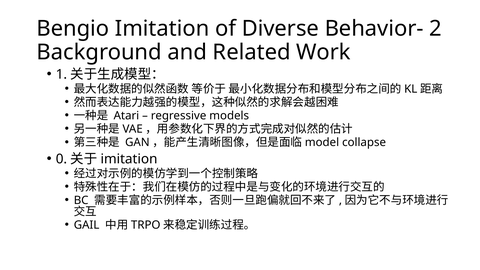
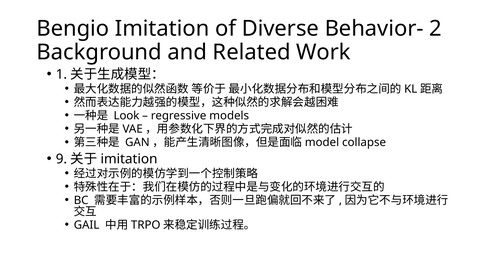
Atari: Atari -> Look
0: 0 -> 9
